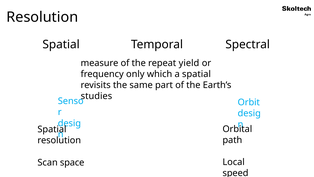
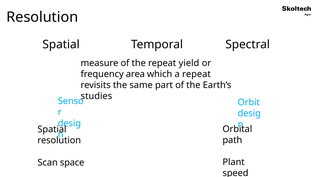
only: only -> area
a spatial: spatial -> repeat
Local: Local -> Plant
